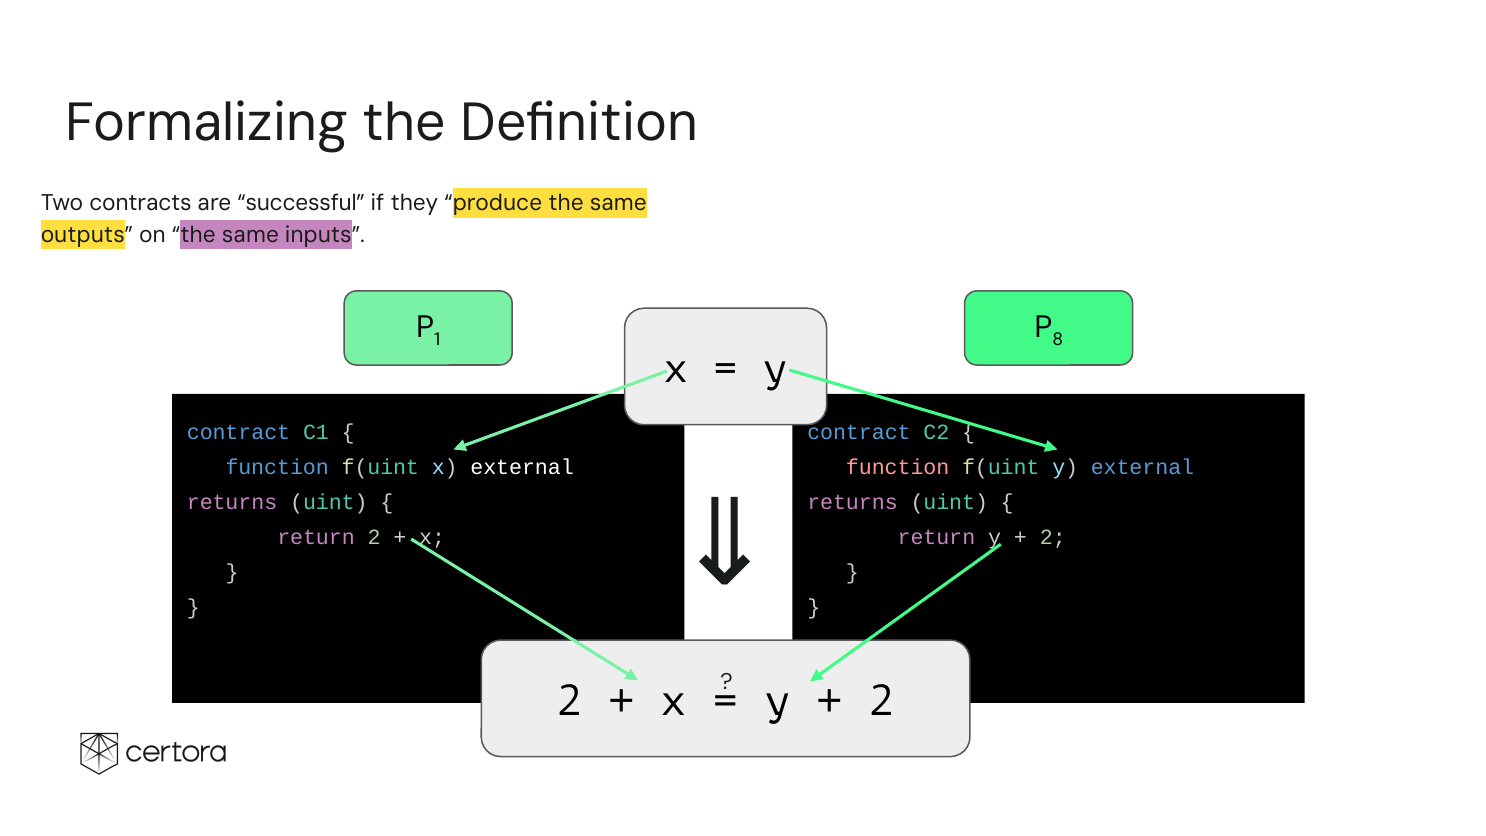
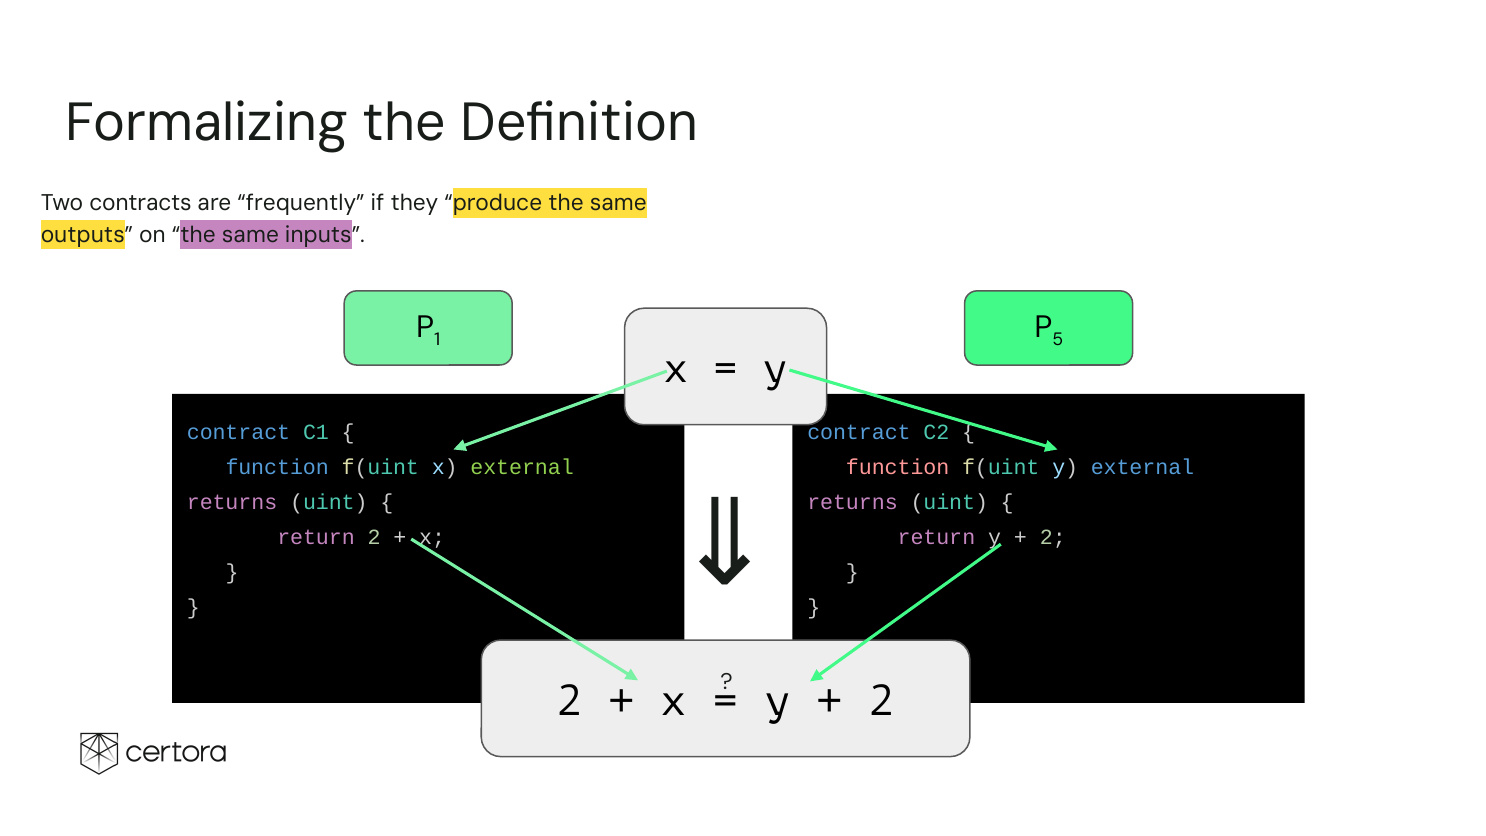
successful: successful -> frequently
8: 8 -> 5
external at (522, 467) colour: white -> light green
